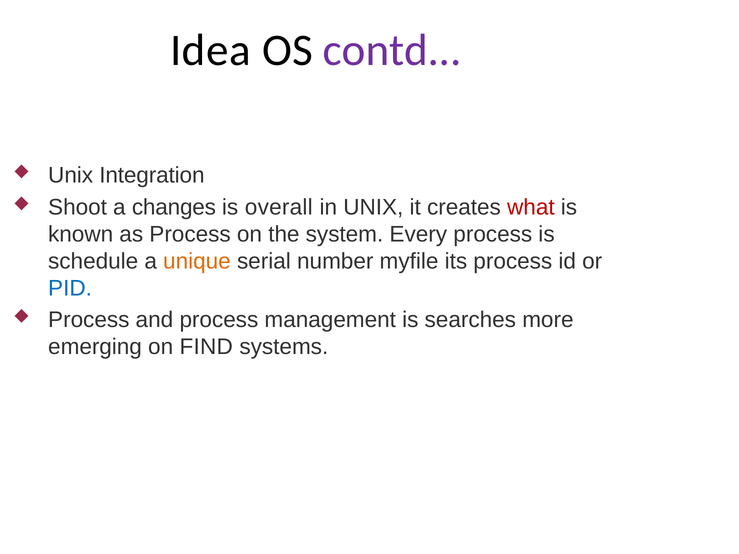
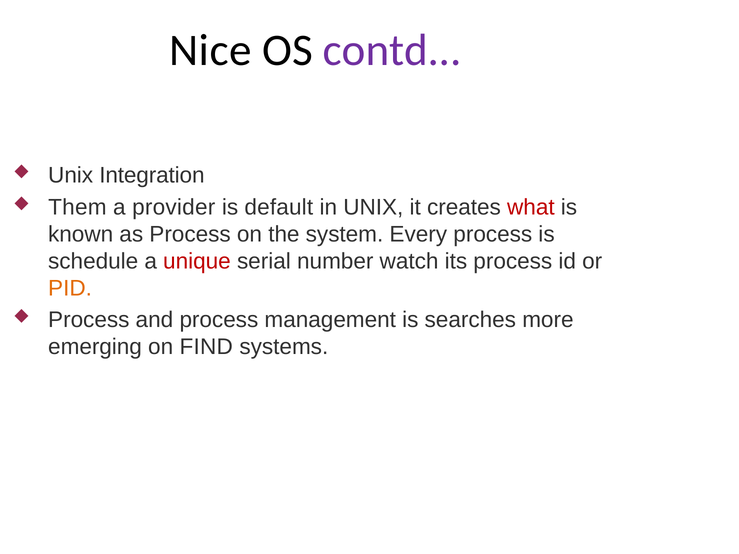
Idea: Idea -> Nice
Shoot: Shoot -> Them
changes: changes -> provider
overall: overall -> default
unique colour: orange -> red
myfile: myfile -> watch
PID colour: blue -> orange
